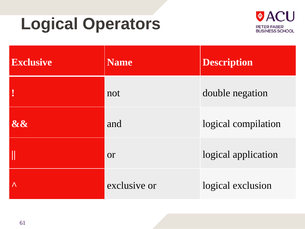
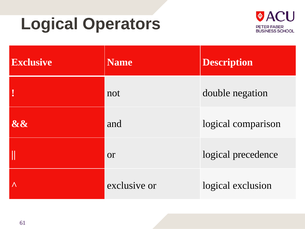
compilation: compilation -> comparison
application: application -> precedence
